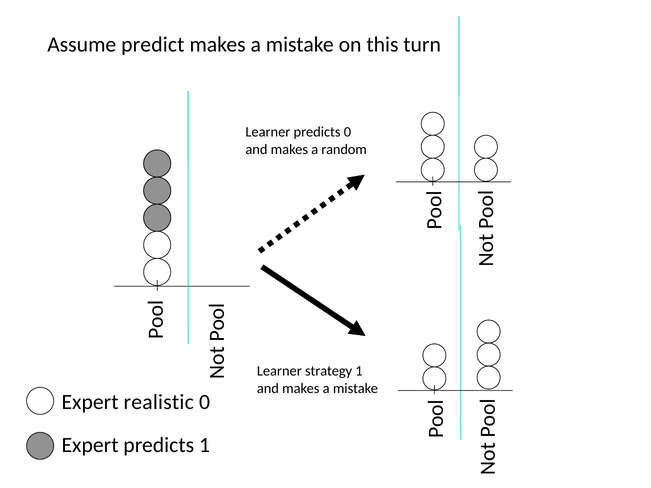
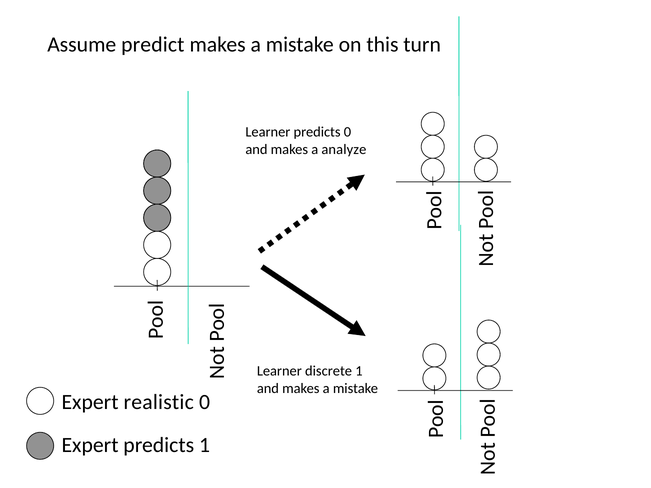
random: random -> analyze
strategy: strategy -> discrete
